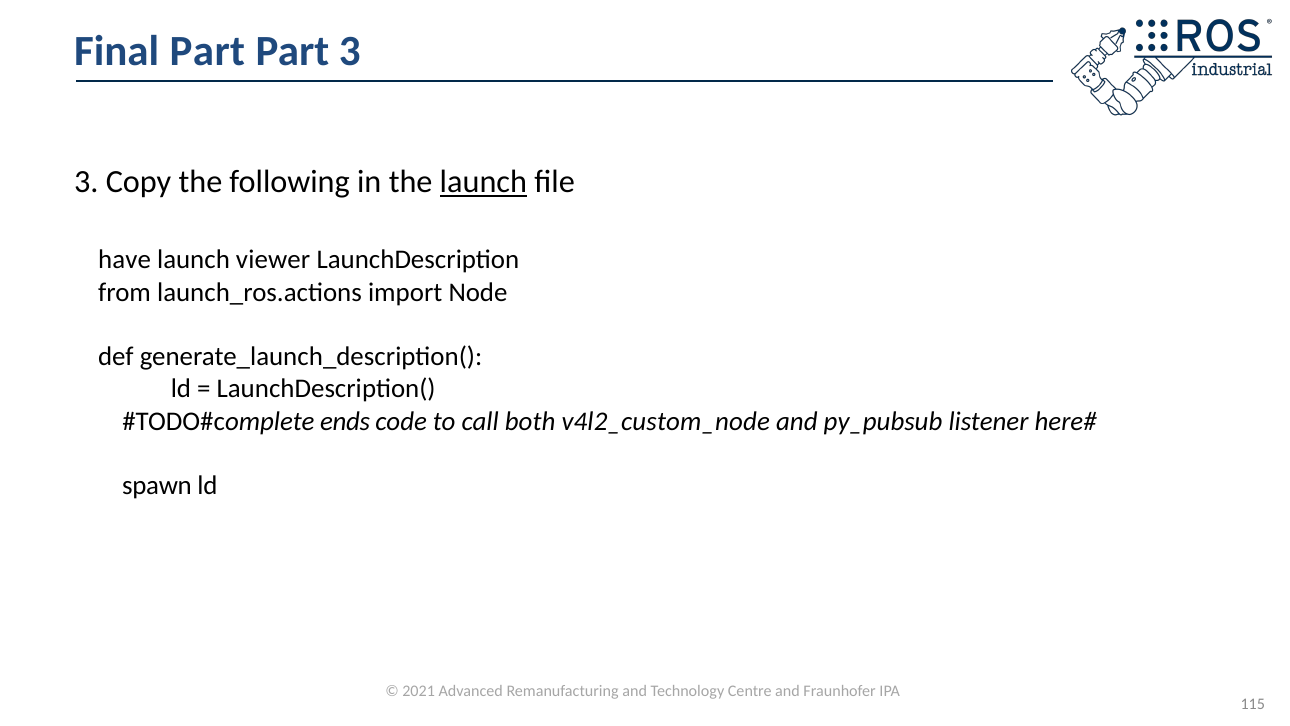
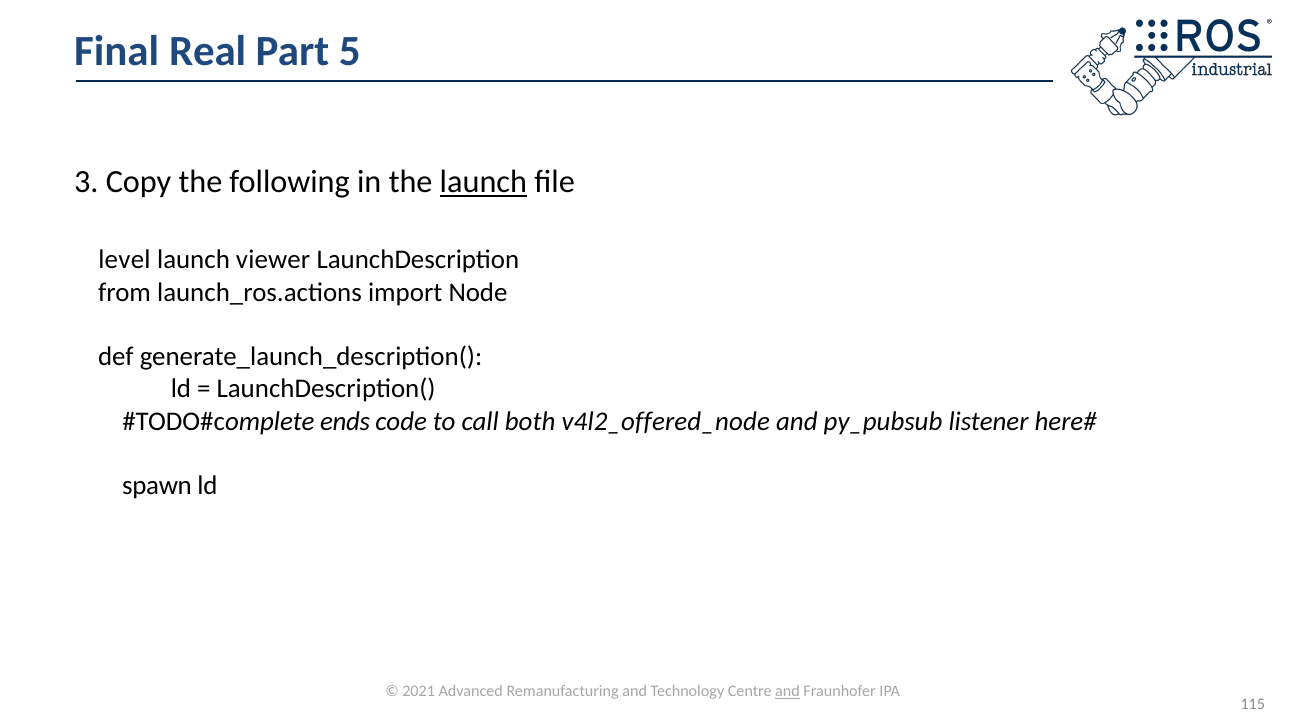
Final Part: Part -> Real
Part 3: 3 -> 5
have: have -> level
v4l2_custom_node: v4l2_custom_node -> v4l2_offered_node
and at (788, 691) underline: none -> present
